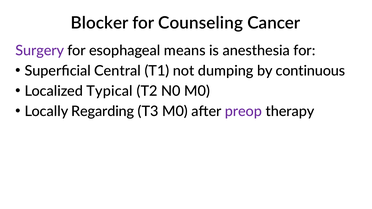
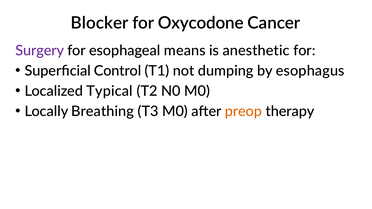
Counseling: Counseling -> Oxycodone
anesthesia: anesthesia -> anesthetic
Central: Central -> Control
continuous: continuous -> esophagus
Regarding: Regarding -> Breathing
preop colour: purple -> orange
